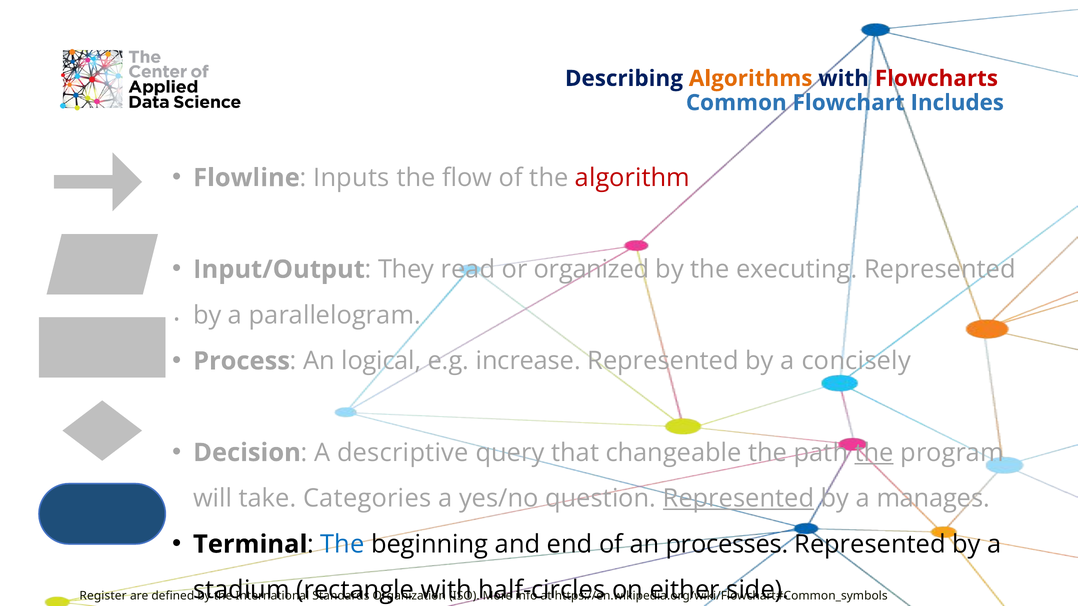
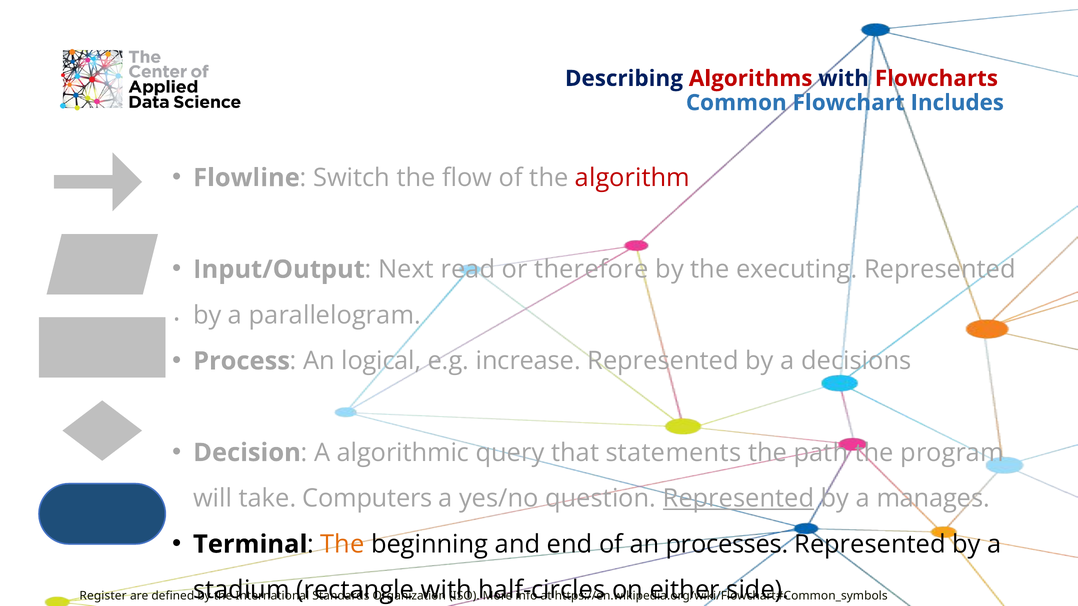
Algorithms colour: orange -> red
Inputs: Inputs -> Switch
They: They -> Next
organized: organized -> therefore
concisely: concisely -> decisions
descriptive: descriptive -> algorithmic
changeable: changeable -> statements
the at (874, 453) underline: present -> none
Categories: Categories -> Computers
The at (342, 545) colour: blue -> orange
